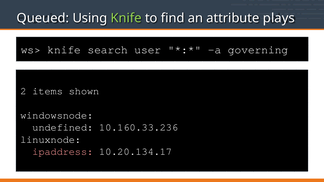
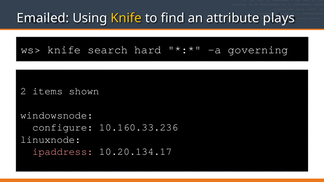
Queued: Queued -> Emailed
Knife at (126, 18) colour: light green -> yellow
user: user -> hard
undefined: undefined -> configure
